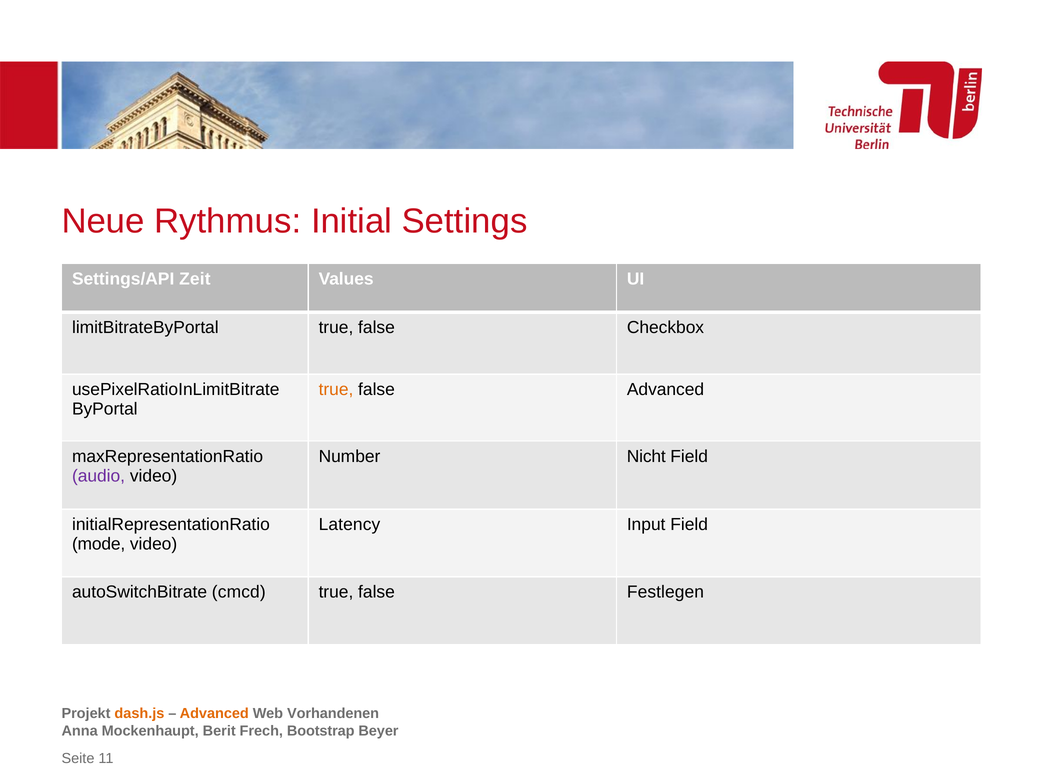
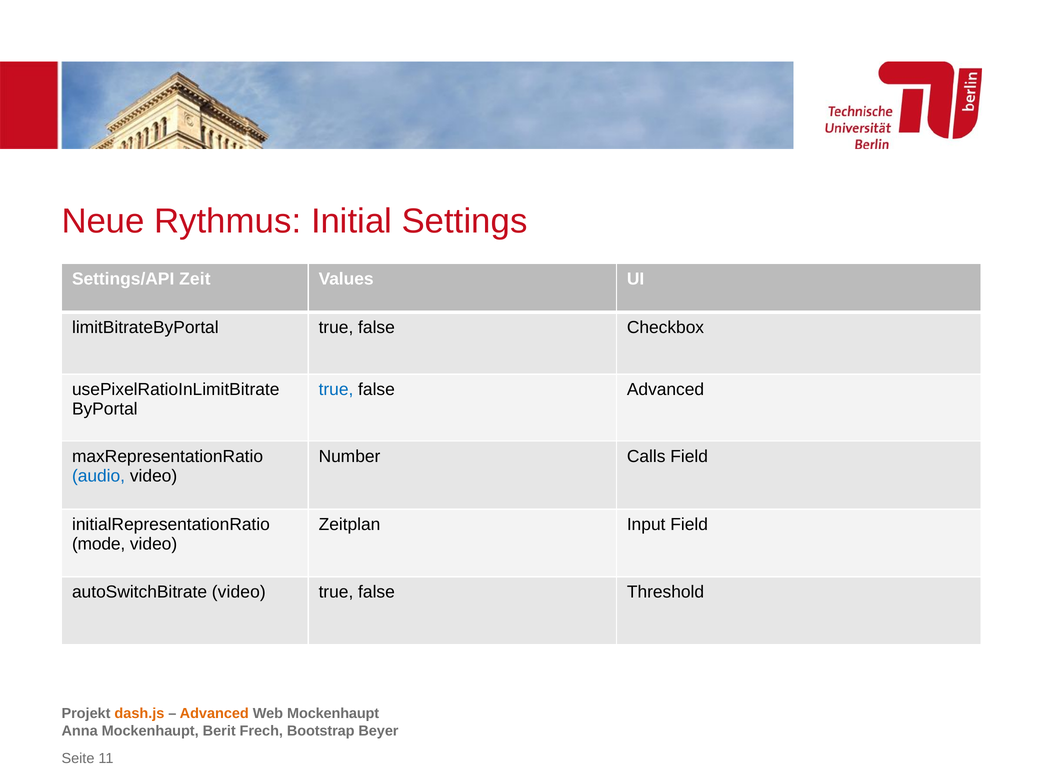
true at (336, 390) colour: orange -> blue
Nicht: Nicht -> Calls
audio colour: purple -> blue
Latency: Latency -> Zeitplan
autoSwitchBitrate cmcd: cmcd -> video
Festlegen: Festlegen -> Threshold
Web Vorhandenen: Vorhandenen -> Mockenhaupt
